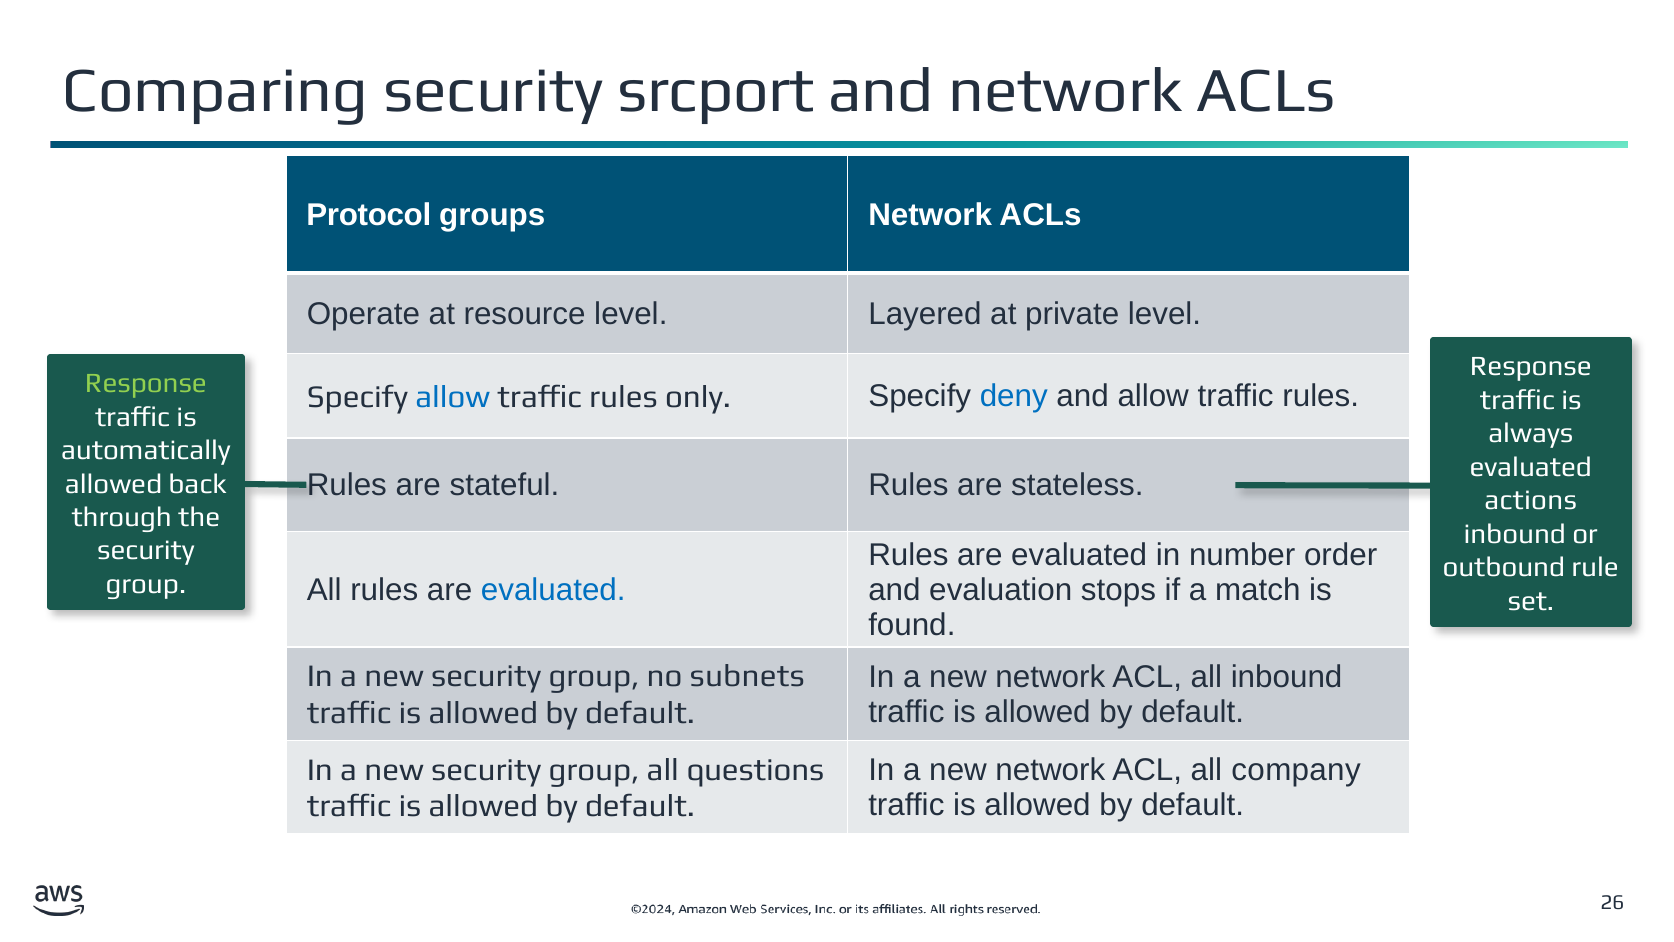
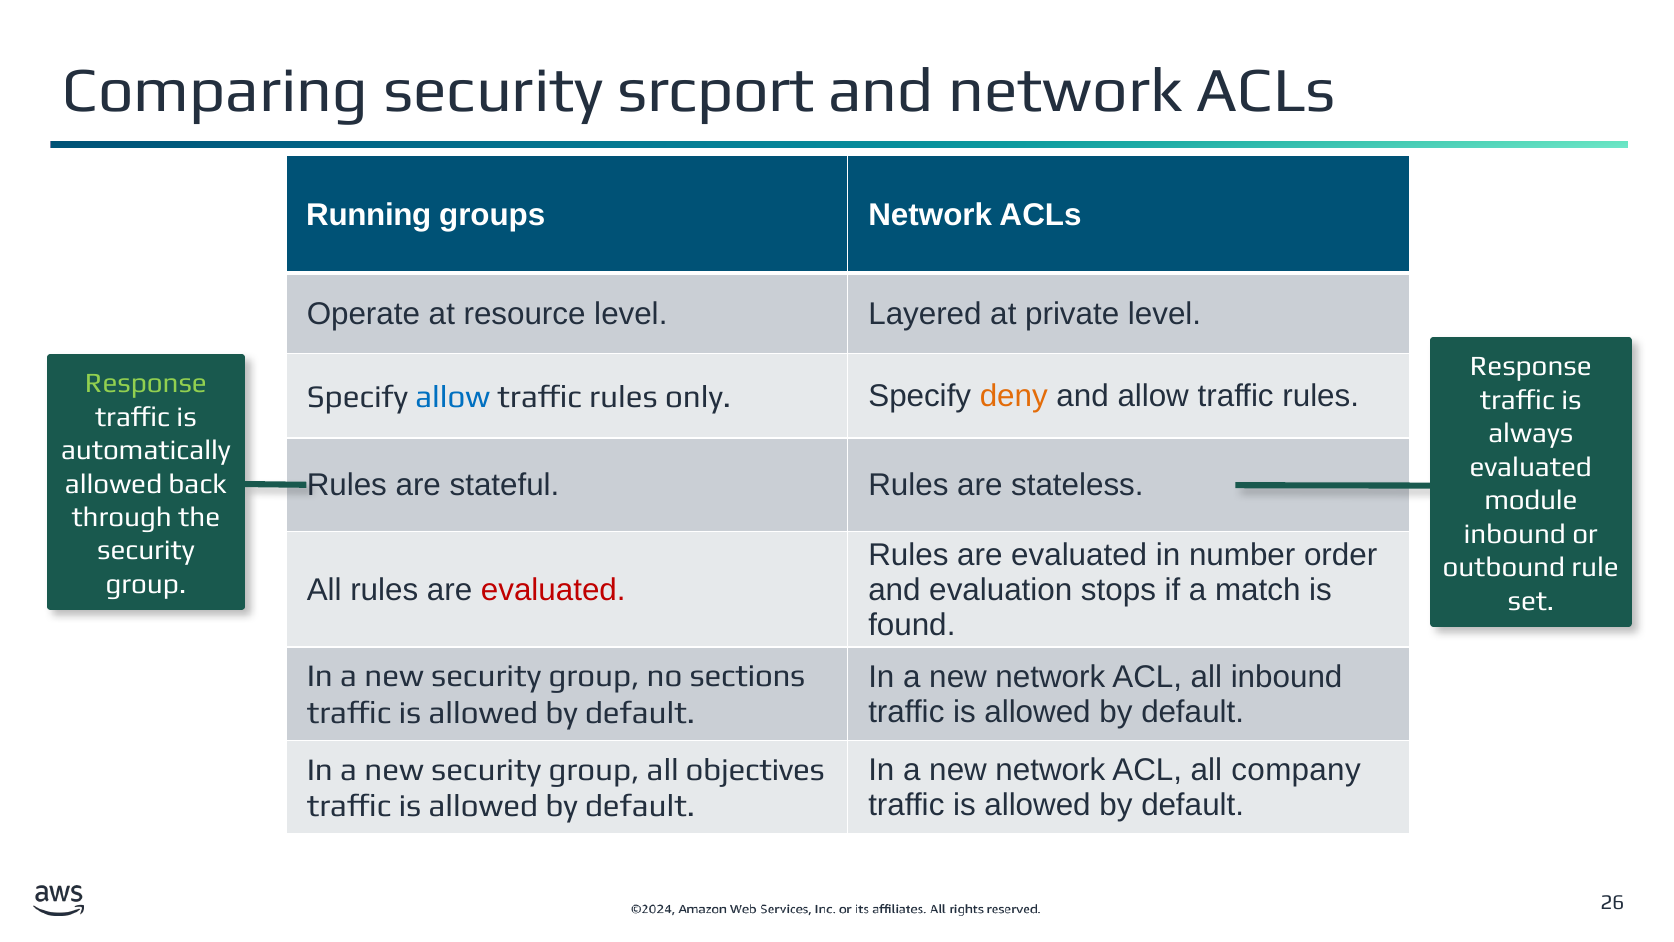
Protocol: Protocol -> Running
deny colour: blue -> orange
actions: actions -> module
evaluated at (553, 590) colour: blue -> red
subnets: subnets -> sections
questions: questions -> objectives
